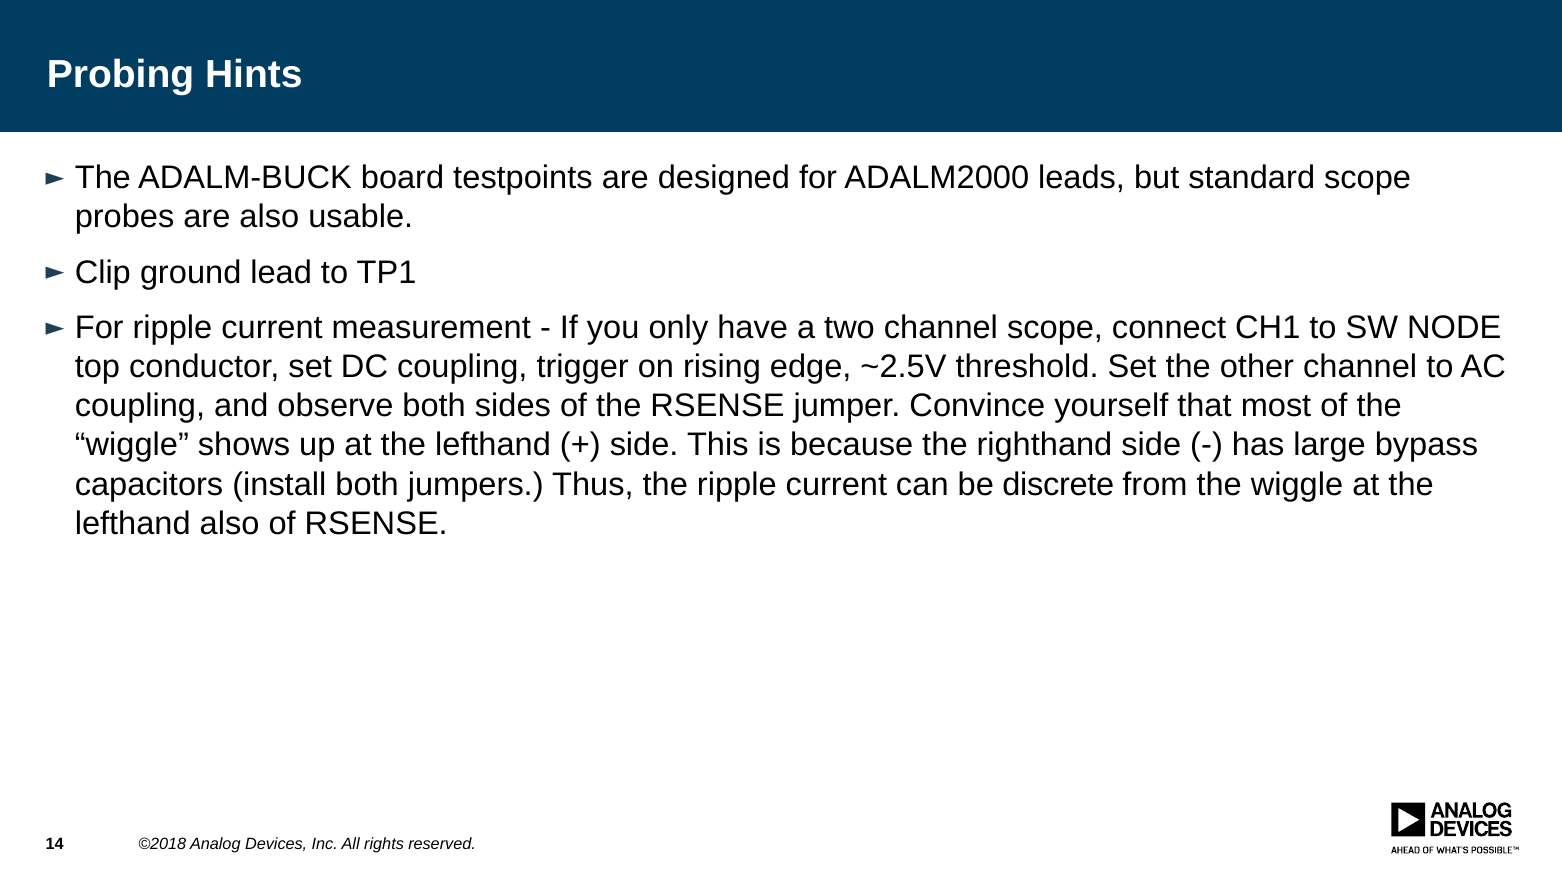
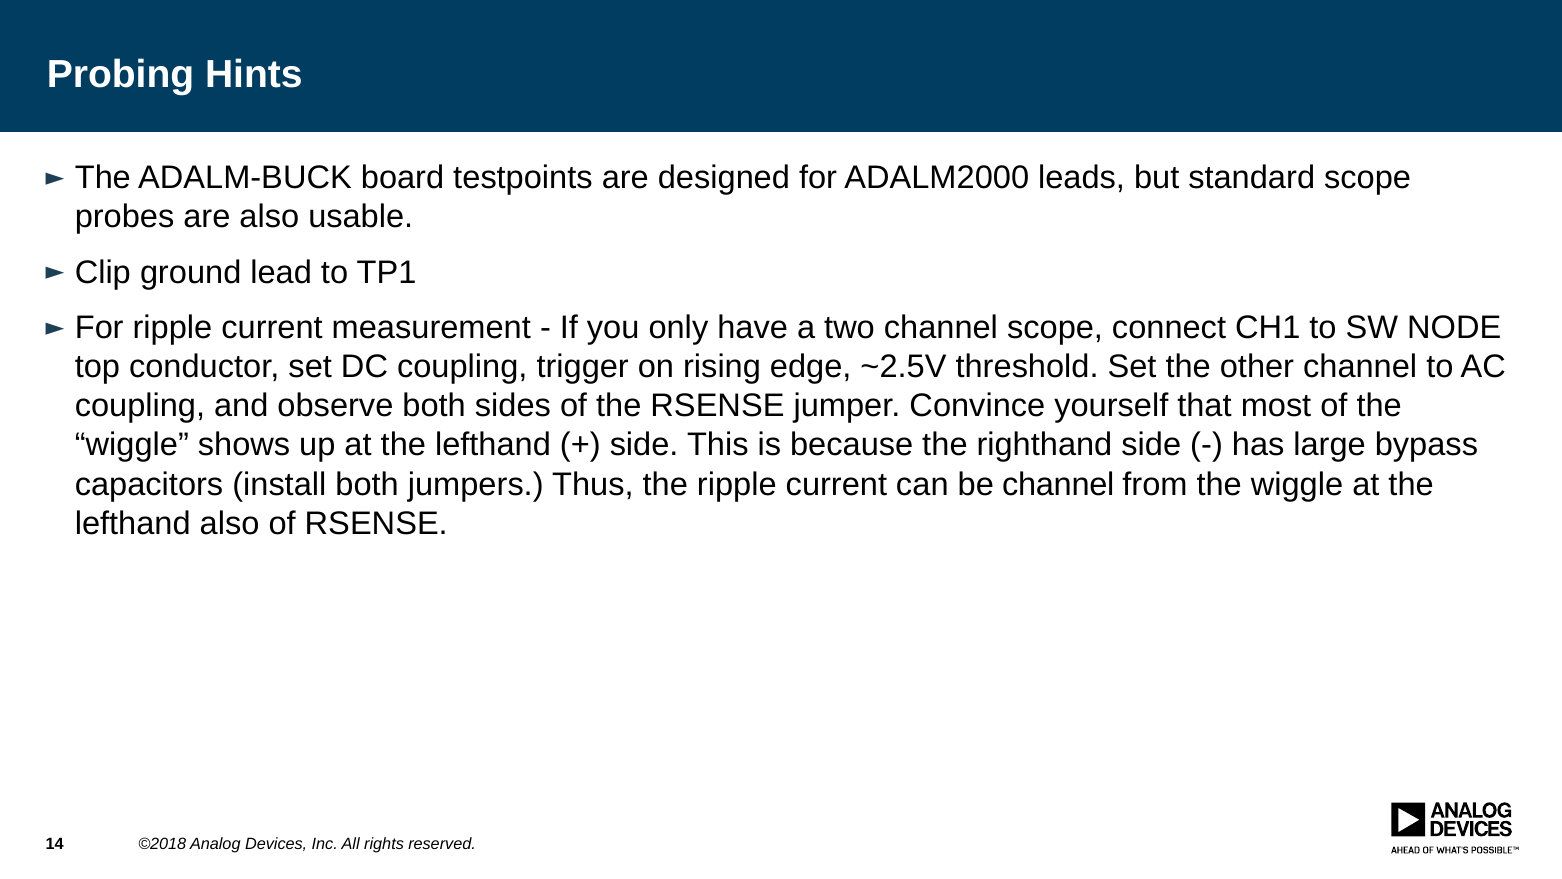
be discrete: discrete -> channel
